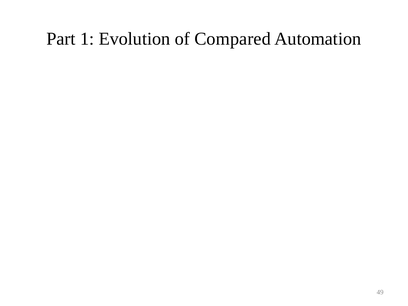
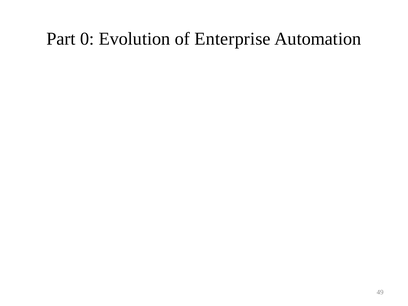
1: 1 -> 0
Compared: Compared -> Enterprise
